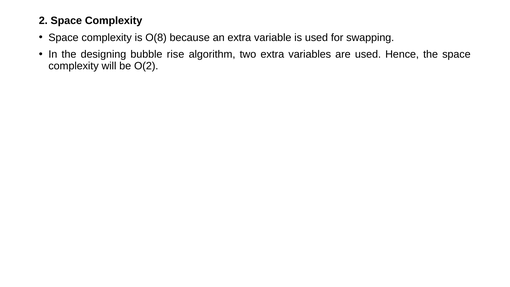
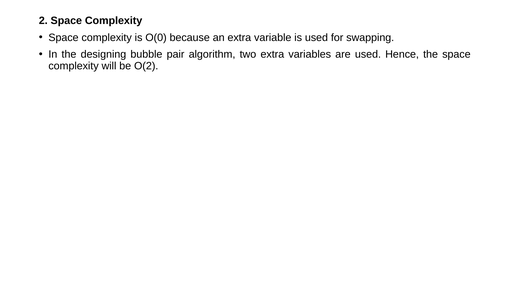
O(8: O(8 -> O(0
rise: rise -> pair
